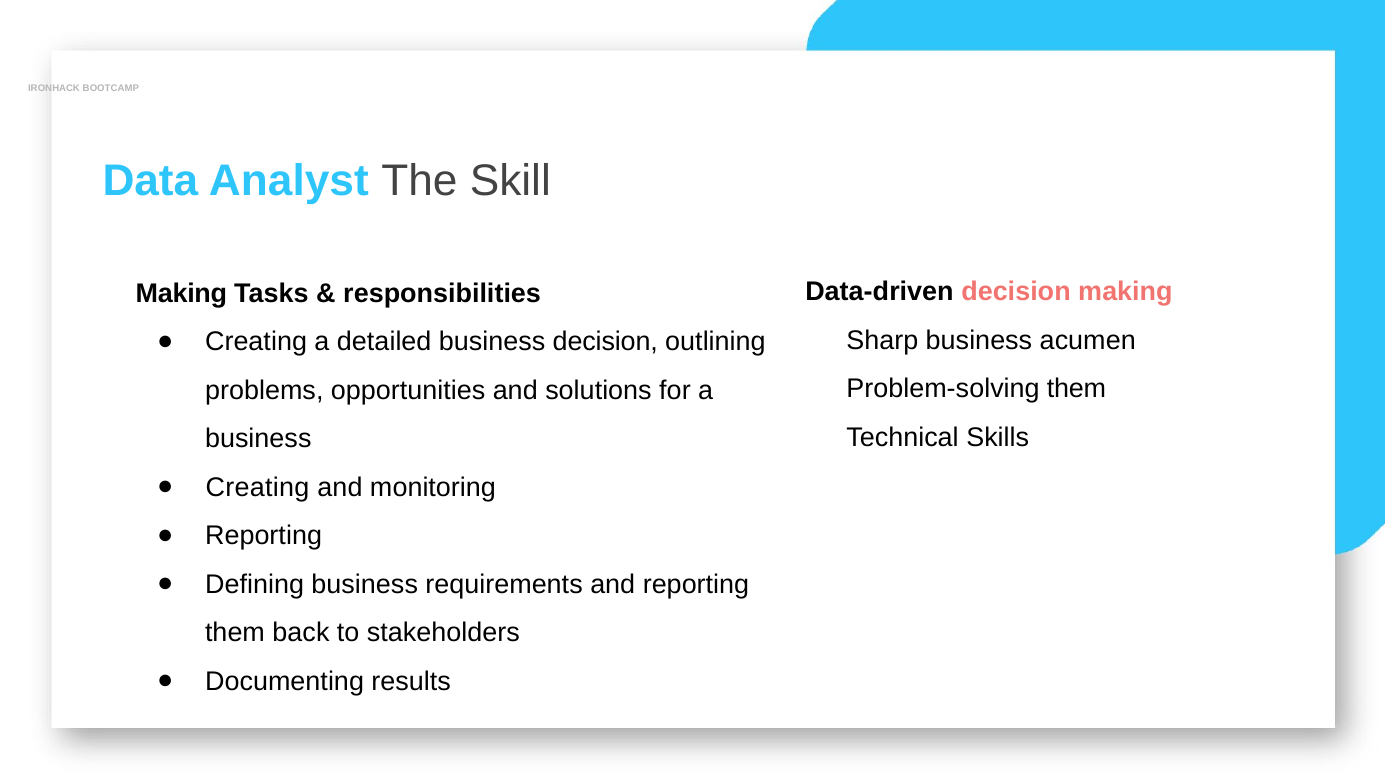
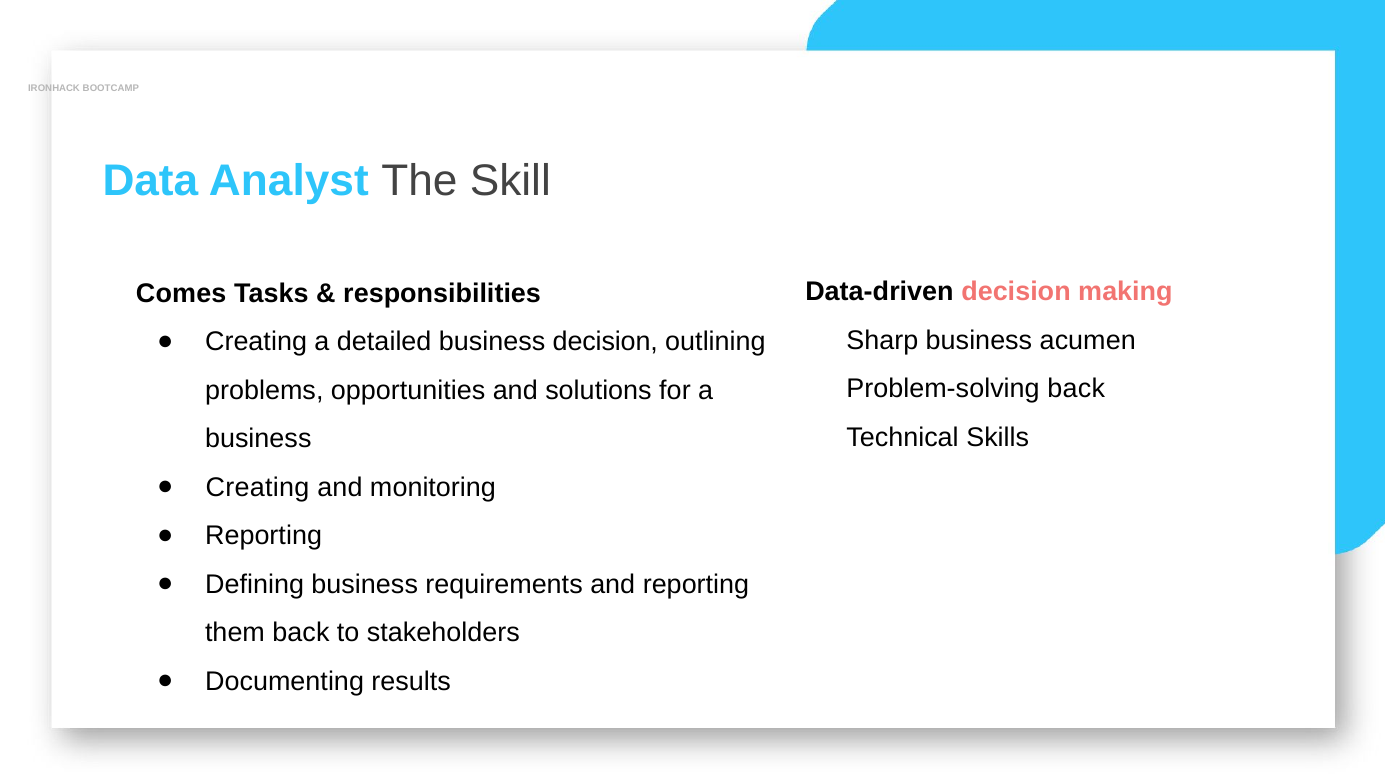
Making at (181, 294): Making -> Comes
Problem-solving them: them -> back
